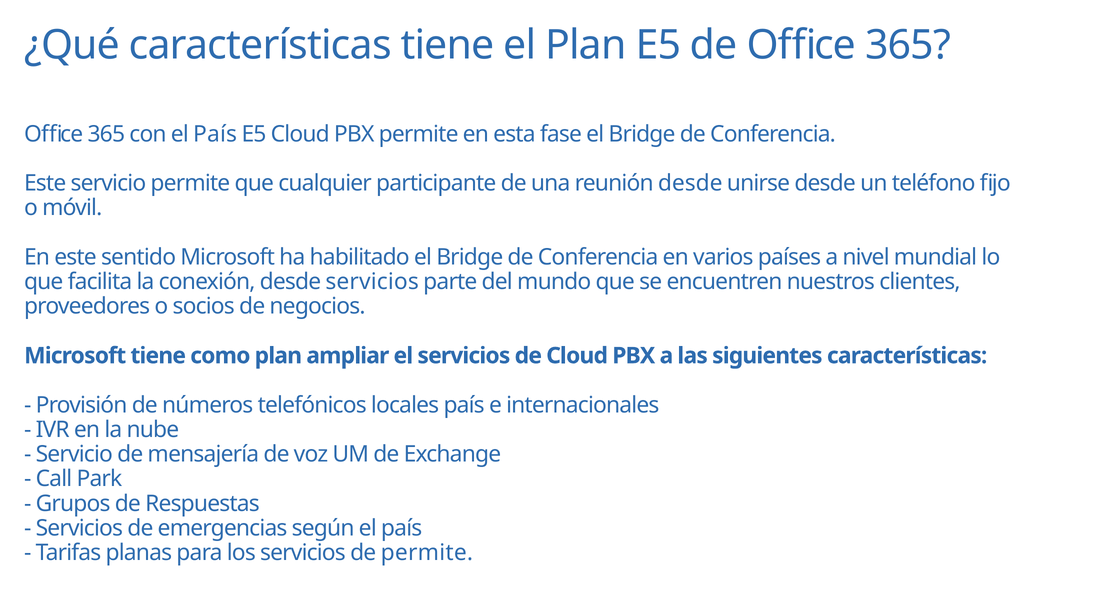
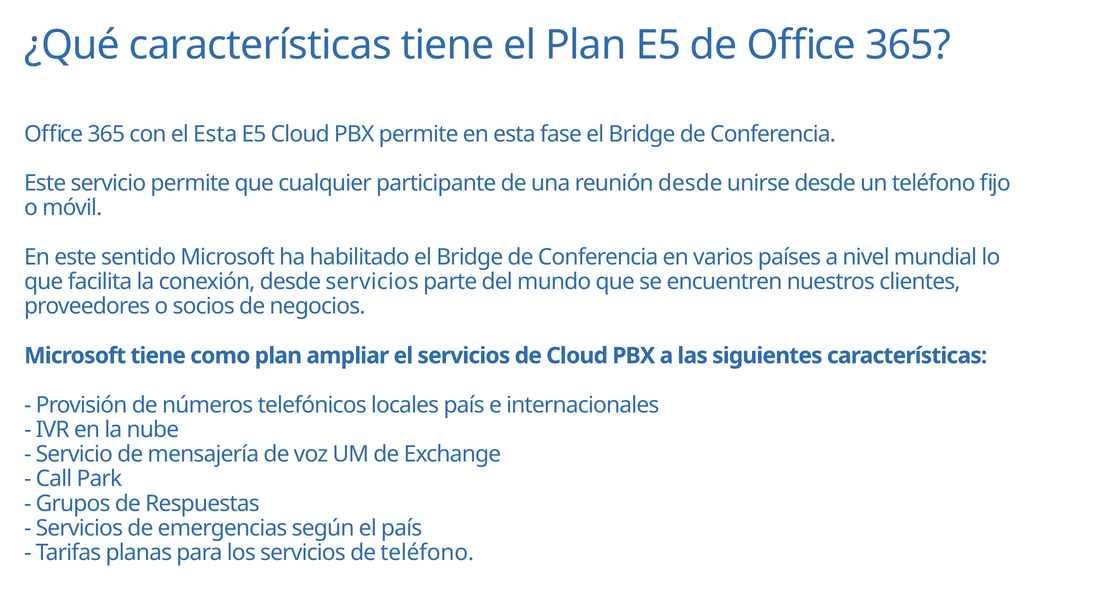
con el País: País -> Esta
de permite: permite -> teléfono
